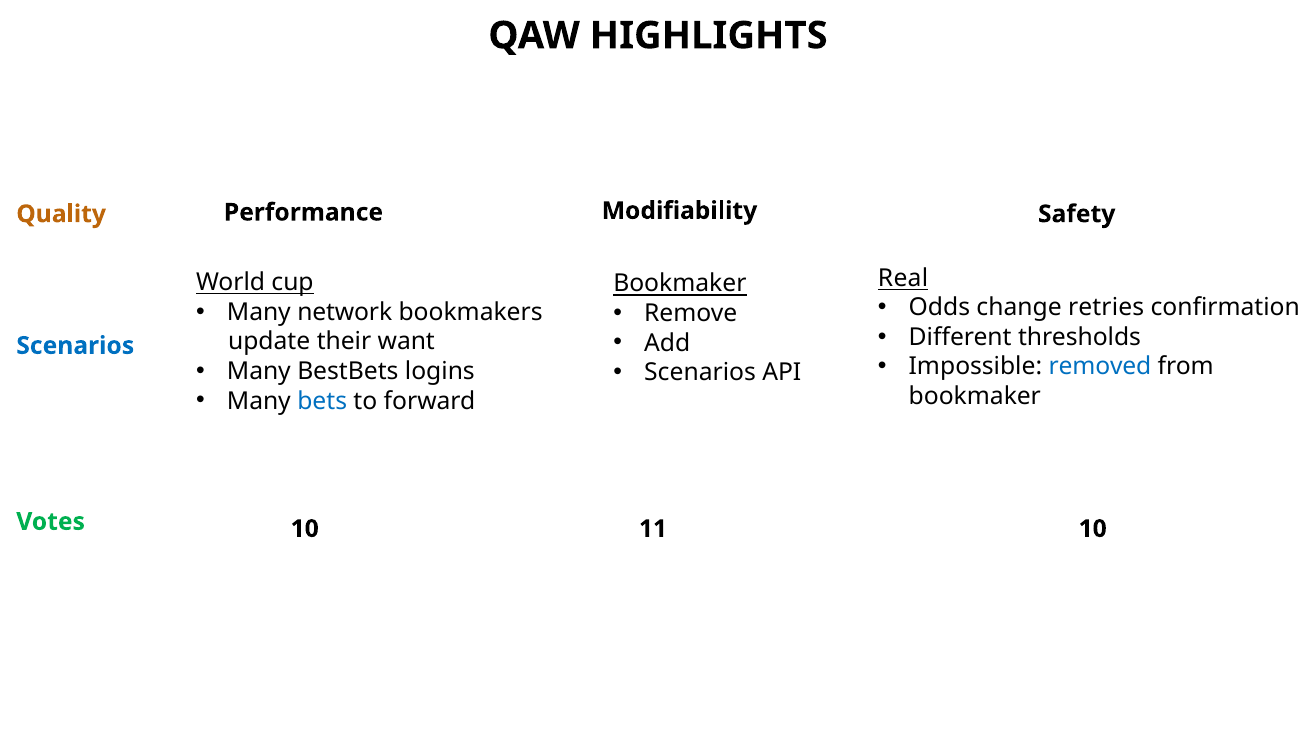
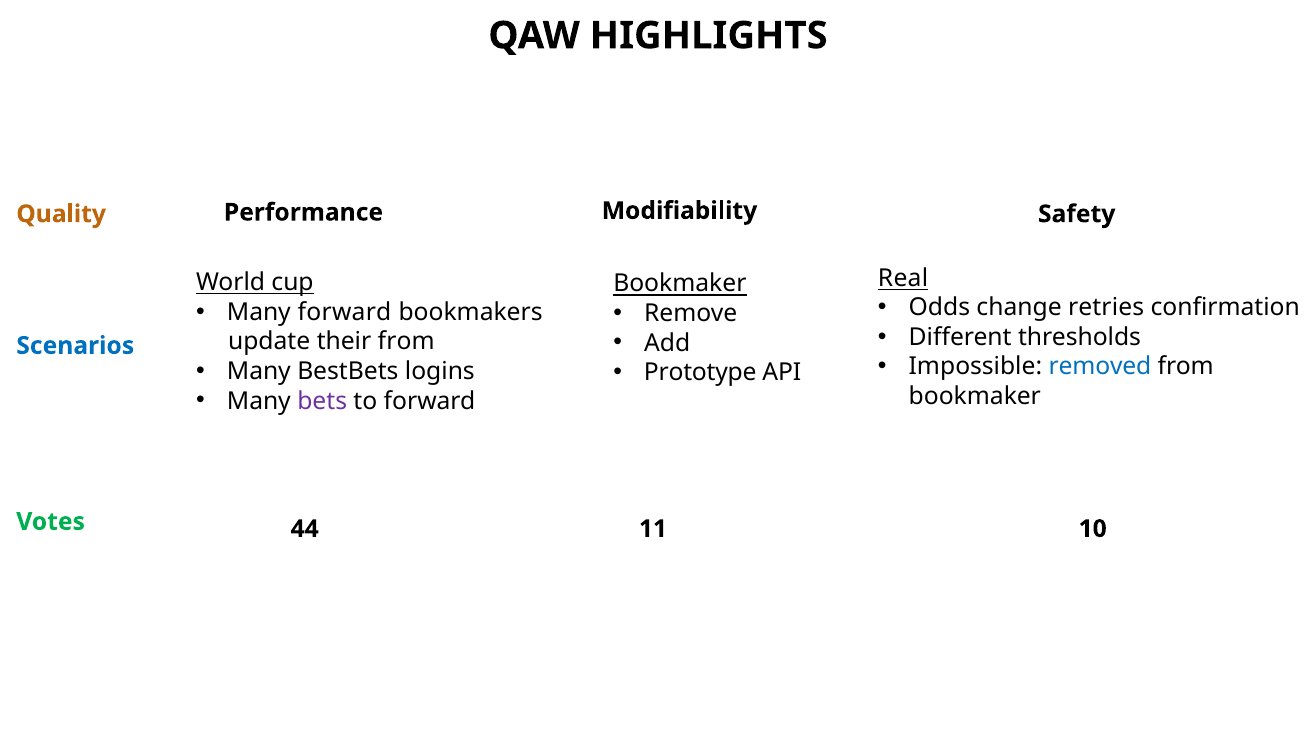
Many network: network -> forward
their want: want -> from
Scenarios at (700, 373): Scenarios -> Prototype
bets colour: blue -> purple
Votes 10: 10 -> 44
